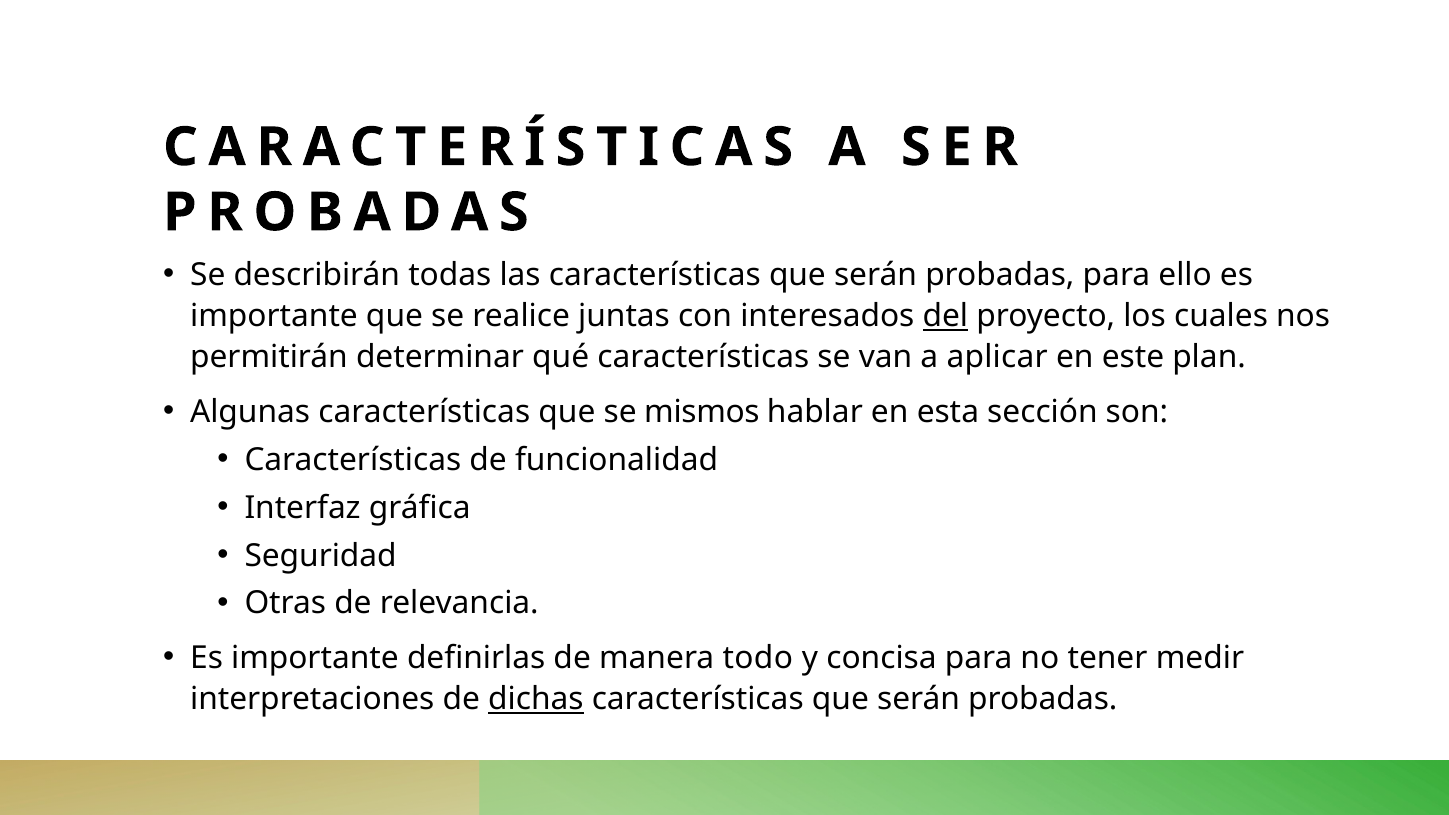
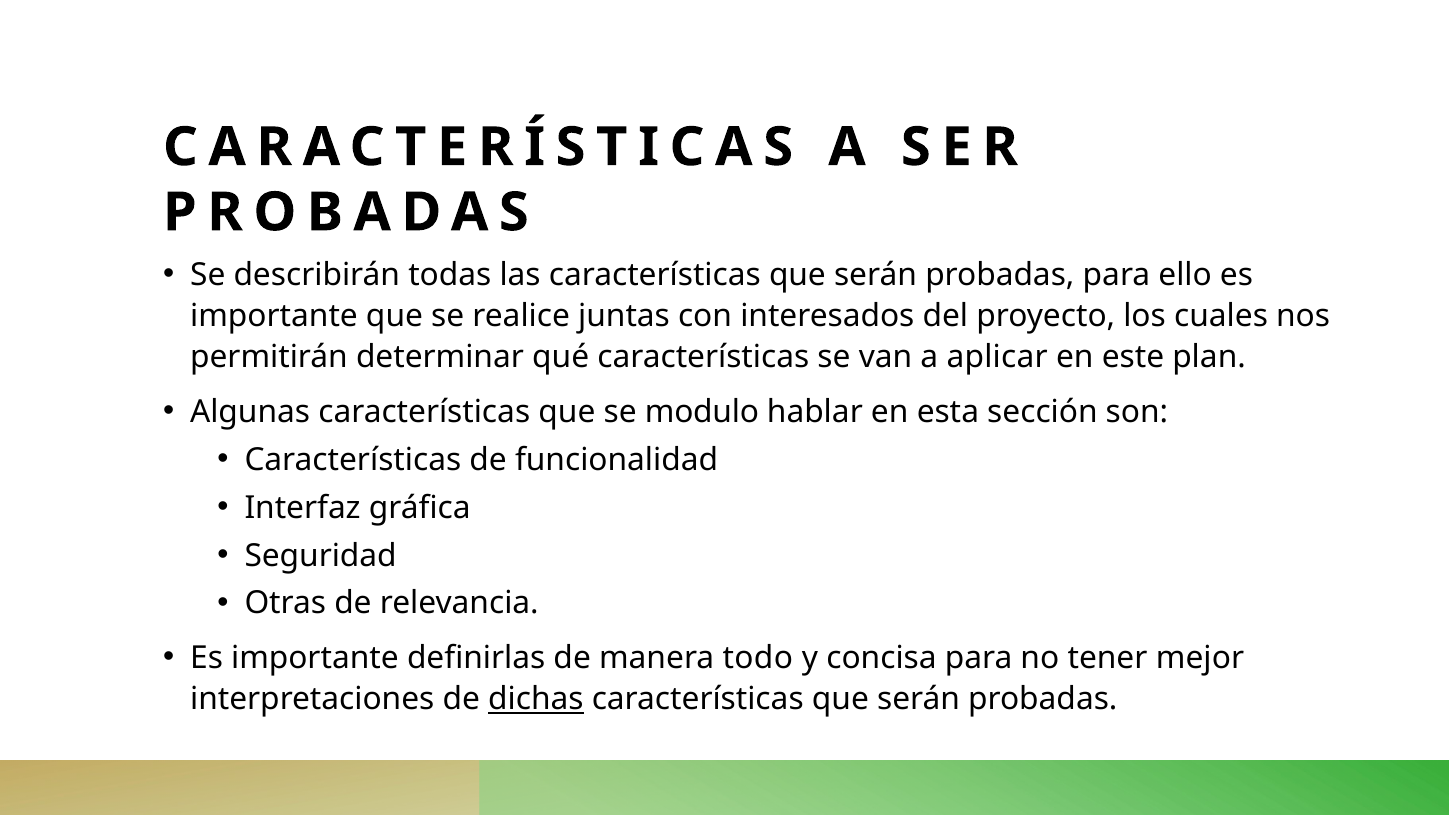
del underline: present -> none
mismos: mismos -> modulo
medir: medir -> mejor
